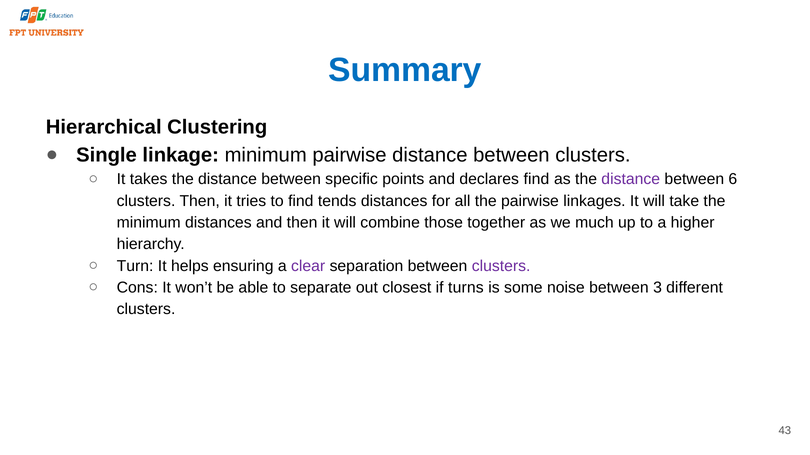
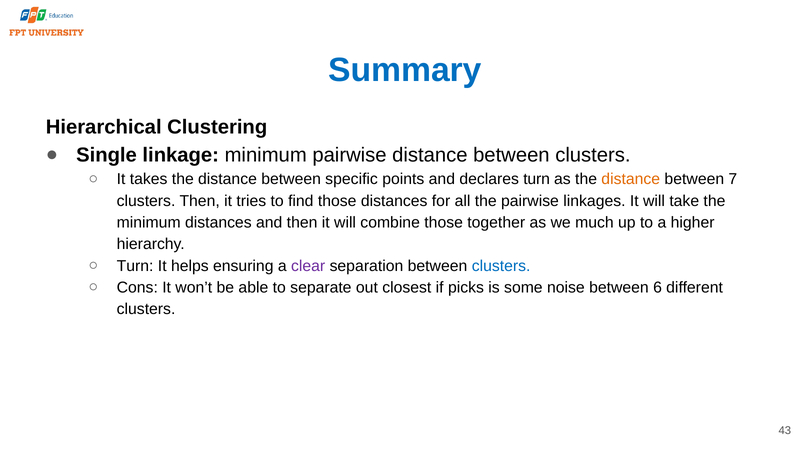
declares find: find -> turn
distance at (631, 179) colour: purple -> orange
6: 6 -> 7
find tends: tends -> those
clusters at (501, 266) colour: purple -> blue
turns: turns -> picks
3: 3 -> 6
